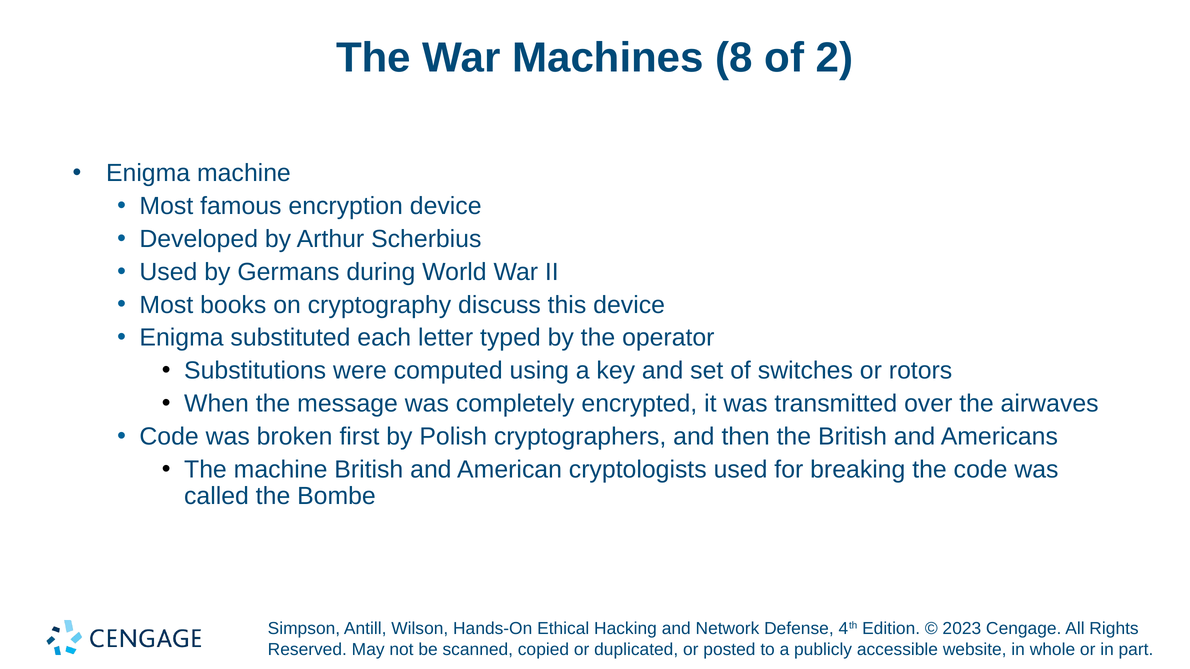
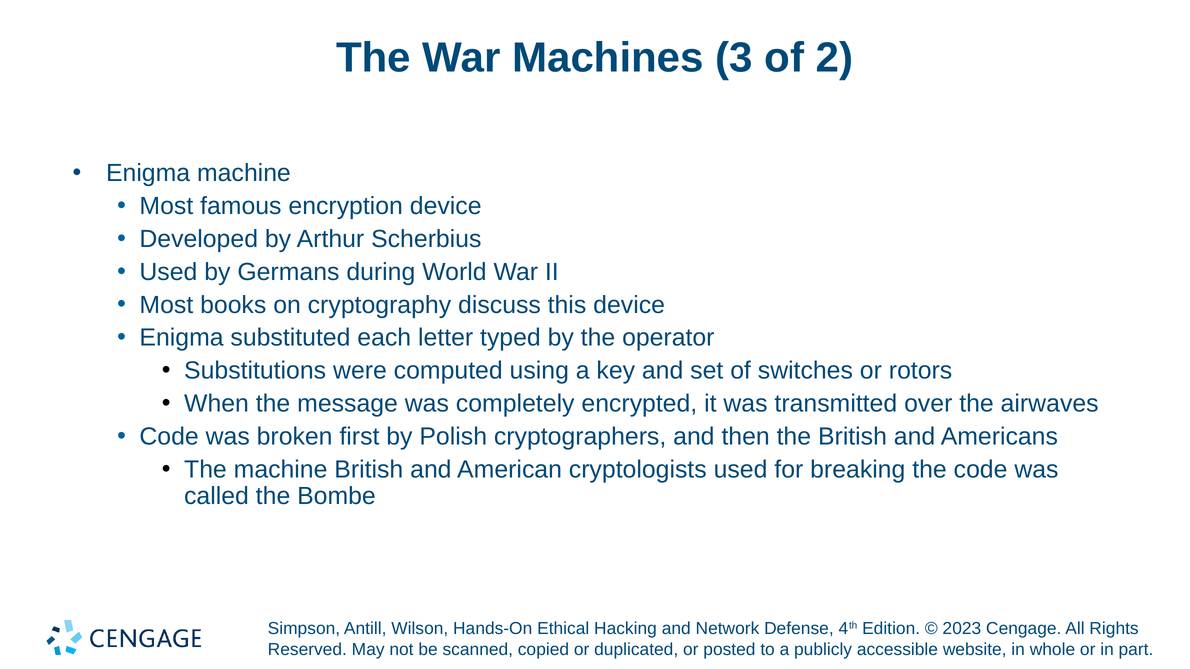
8: 8 -> 3
